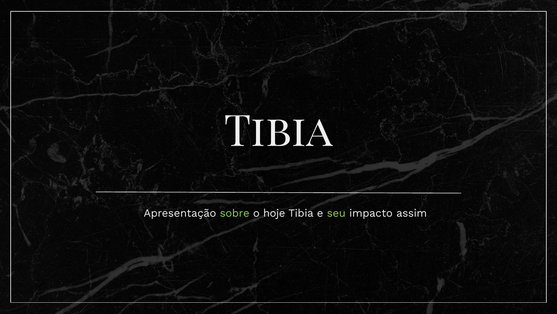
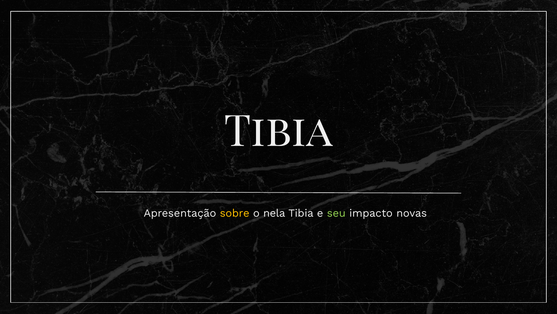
sobre colour: light green -> yellow
hoje: hoje -> nela
assim: assim -> novas
